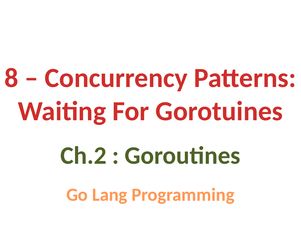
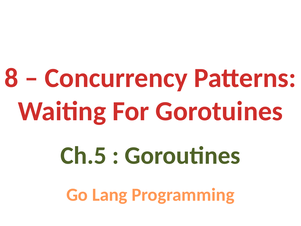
Ch.2: Ch.2 -> Ch.5
